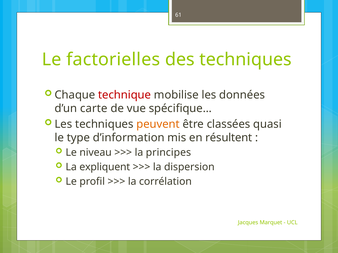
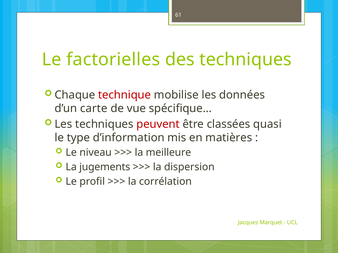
peuvent colour: orange -> red
résultent: résultent -> matières
principes: principes -> meilleure
expliquent: expliquent -> jugements
